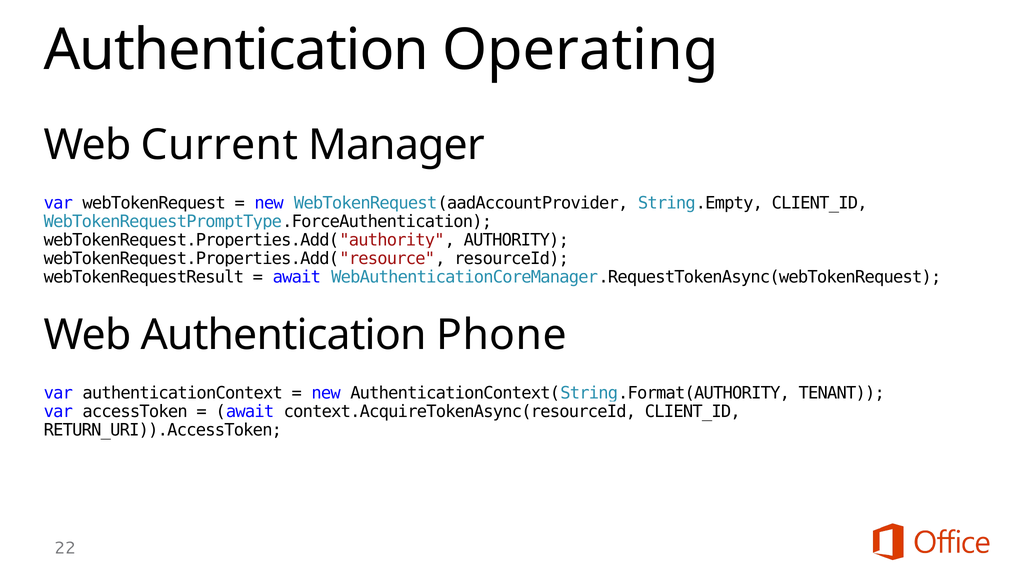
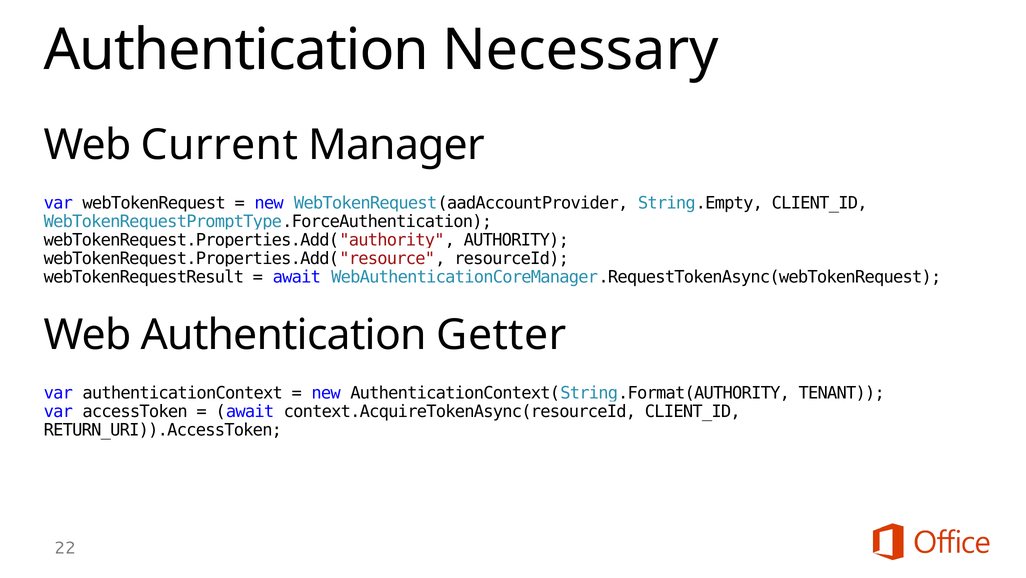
Operating: Operating -> Necessary
Phone: Phone -> Getter
